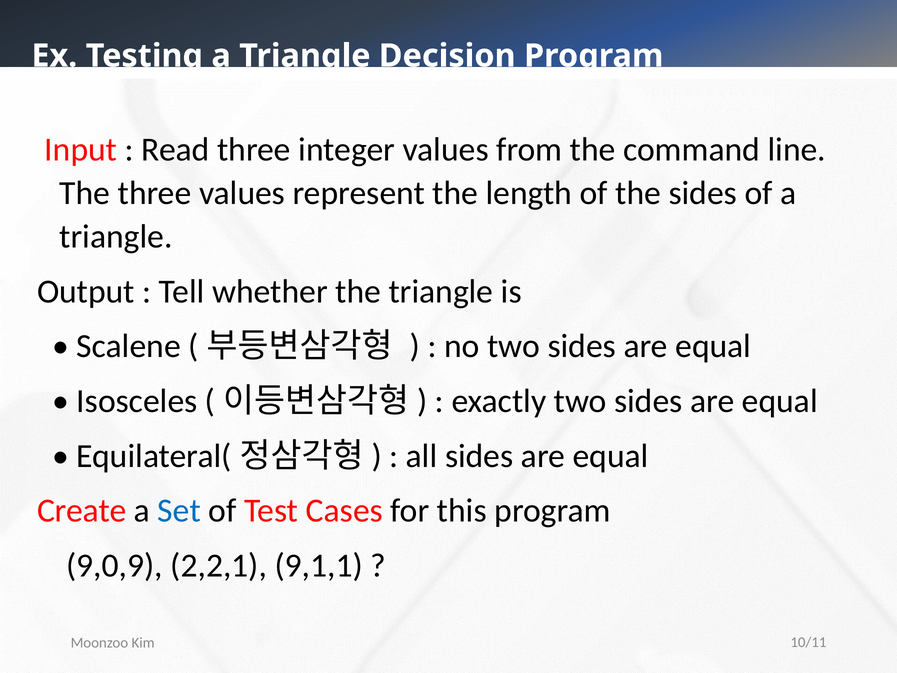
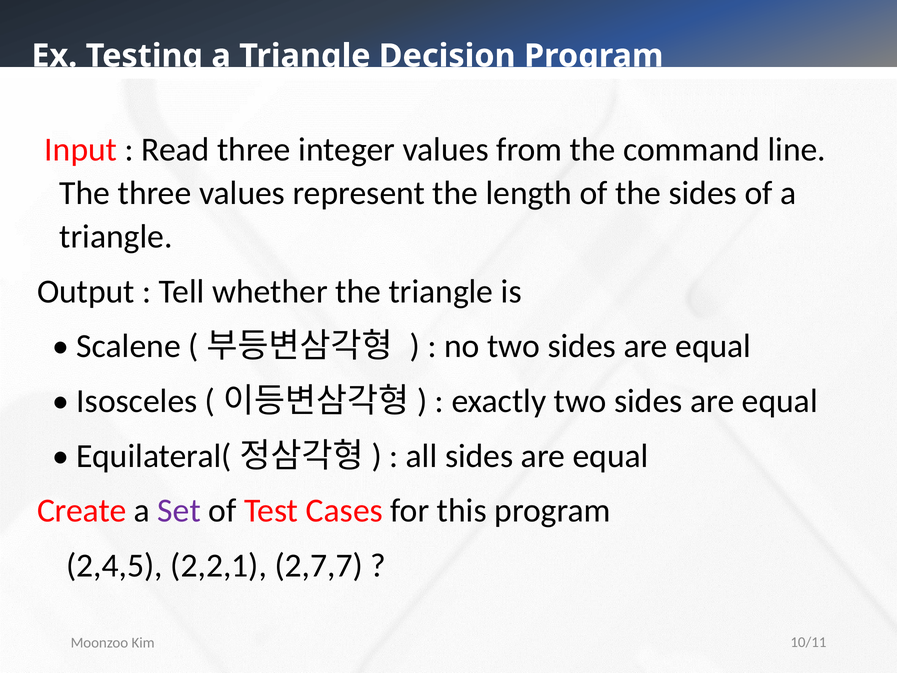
Set colour: blue -> purple
9,0,9: 9,0,9 -> 2,4,5
9,1,1: 9,1,1 -> 2,7,7
